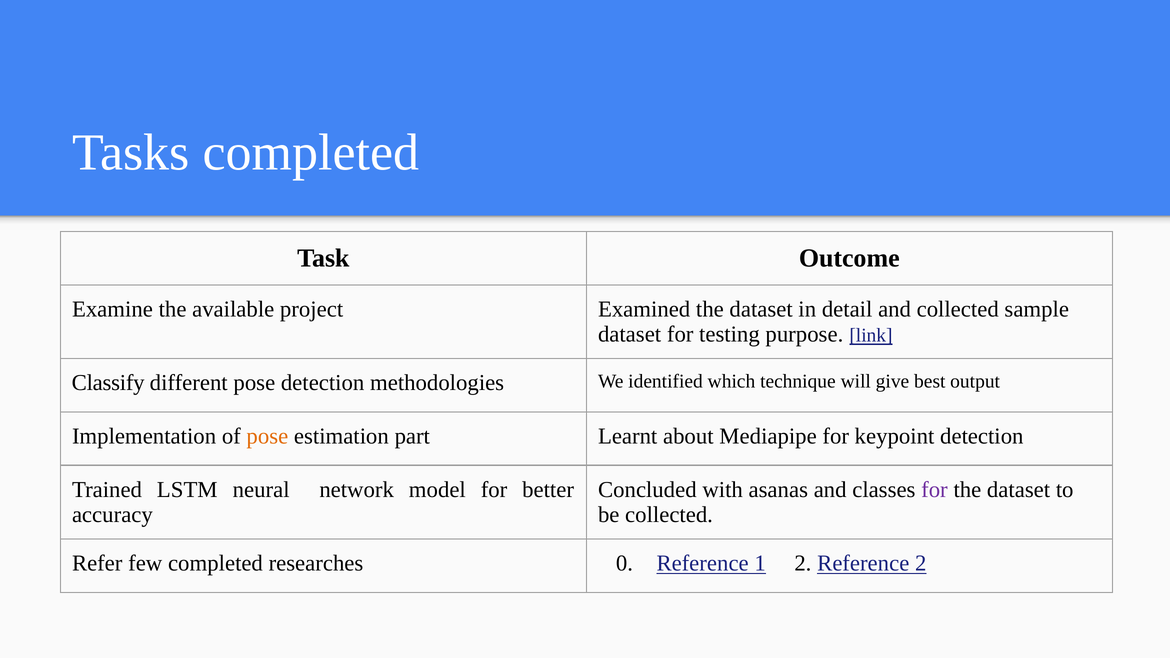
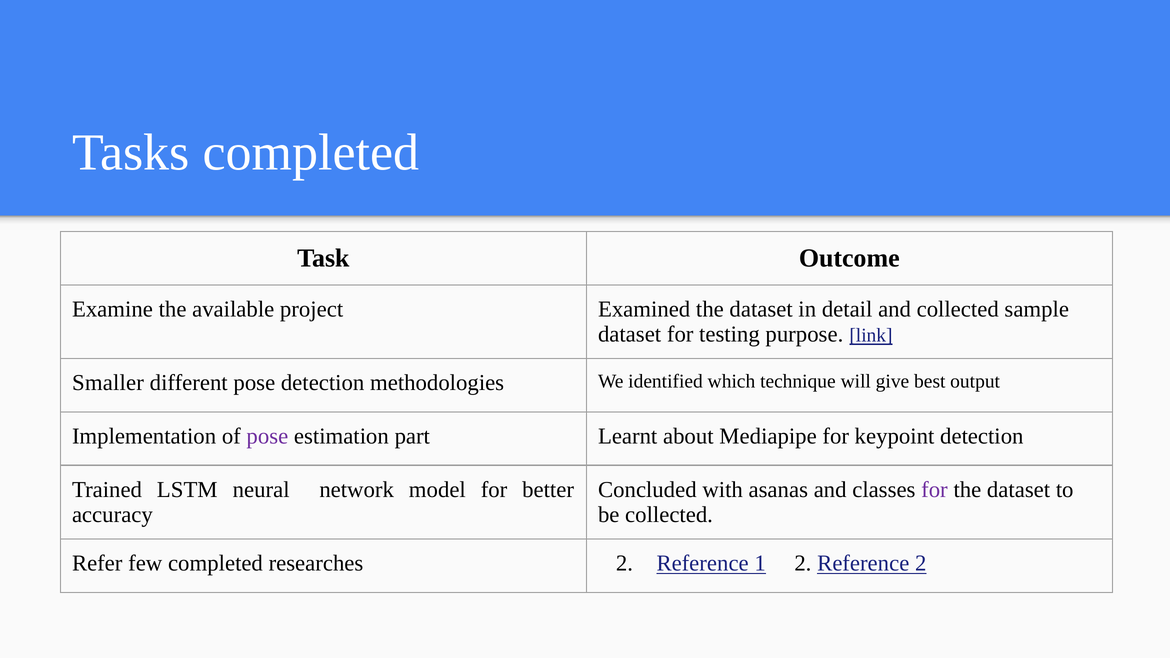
Classify: Classify -> Smaller
pose at (267, 436) colour: orange -> purple
researches 0: 0 -> 2
